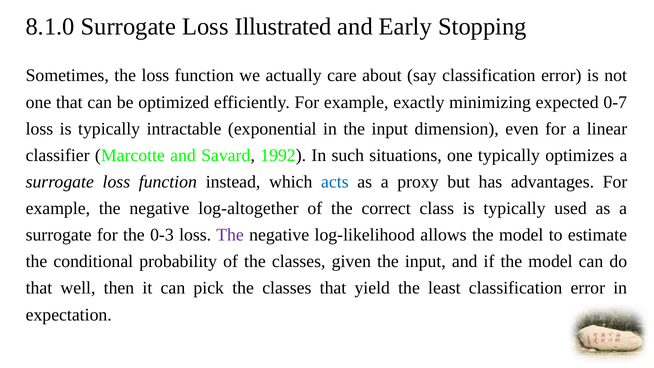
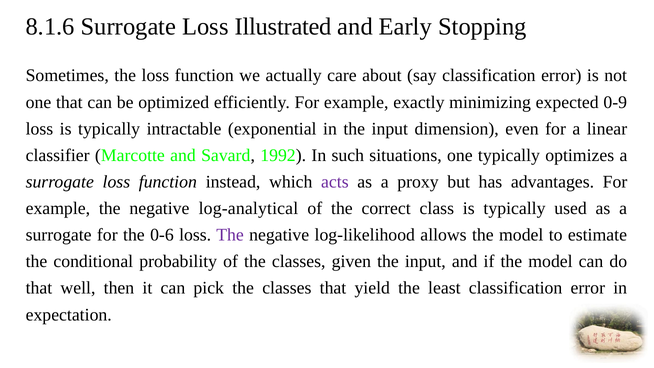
8.1.0: 8.1.0 -> 8.1.6
0-7: 0-7 -> 0-9
acts colour: blue -> purple
log-altogether: log-altogether -> log-analytical
0-3: 0-3 -> 0-6
